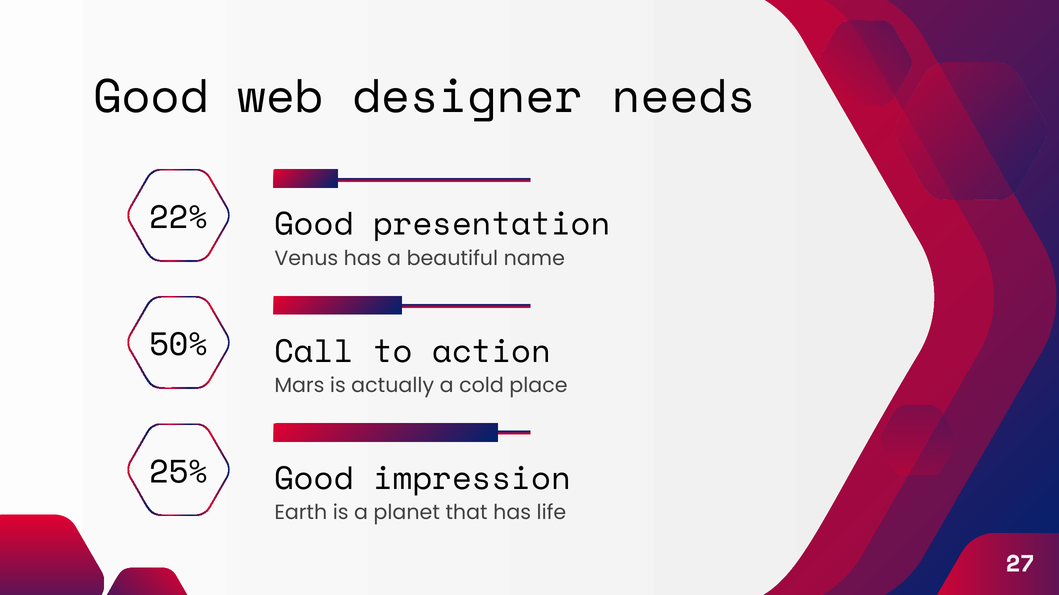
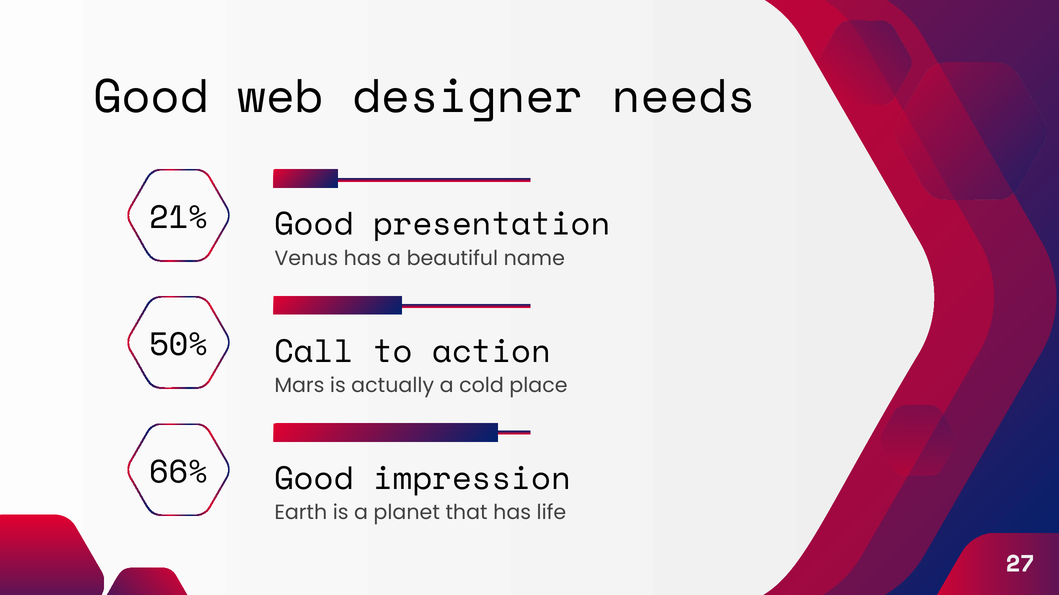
22%: 22% -> 21%
25%: 25% -> 66%
